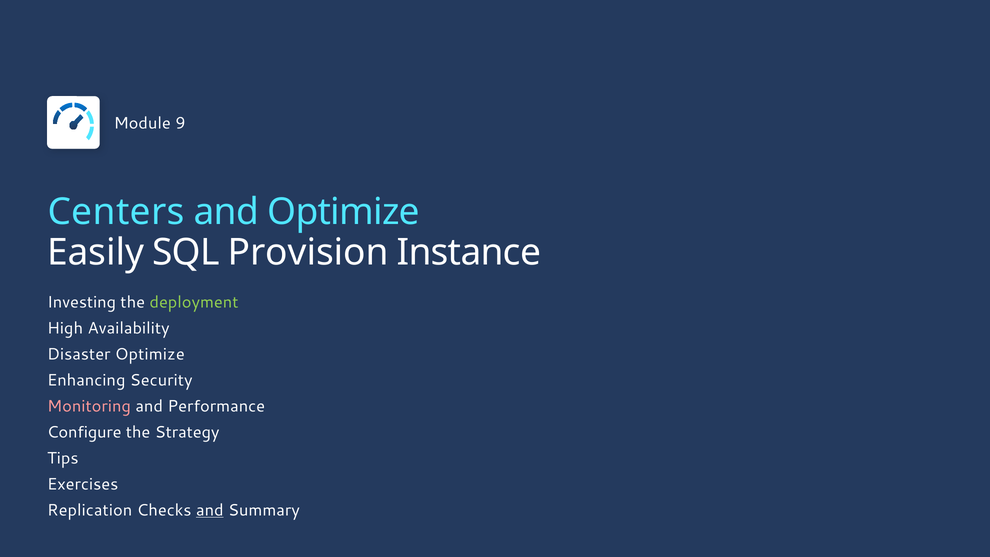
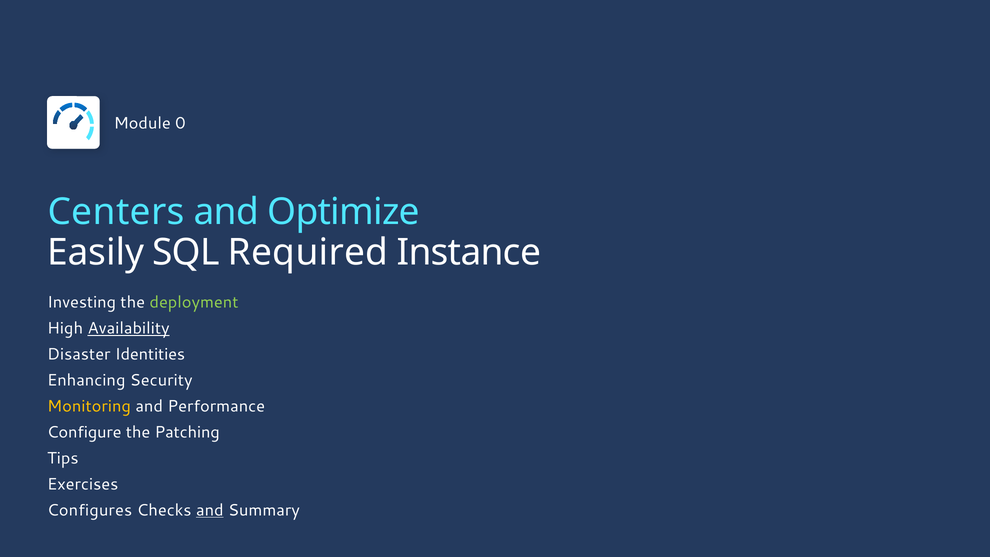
9: 9 -> 0
Provision: Provision -> Required
Availability underline: none -> present
Disaster Optimize: Optimize -> Identities
Monitoring colour: pink -> yellow
Strategy: Strategy -> Patching
Replication: Replication -> Configures
